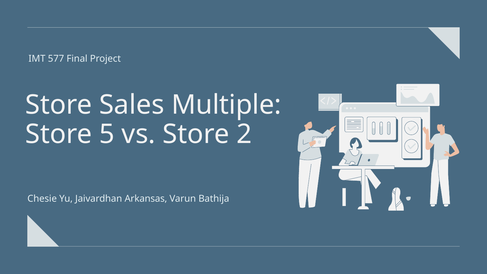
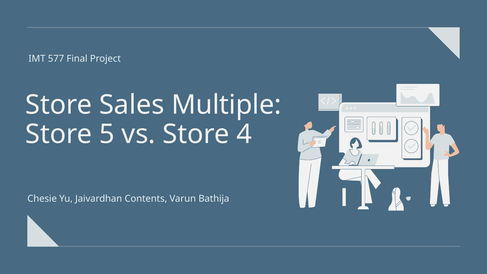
2: 2 -> 4
Arkansas: Arkansas -> Contents
